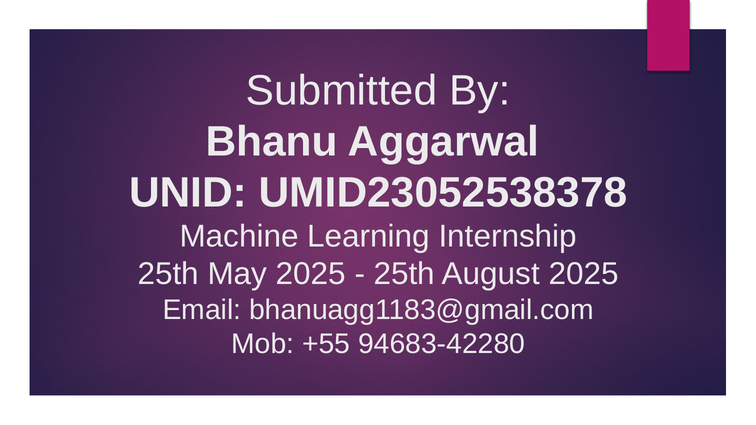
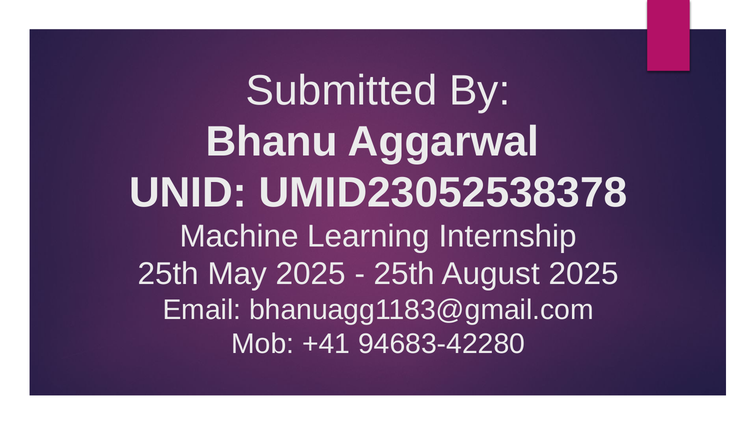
+55: +55 -> +41
